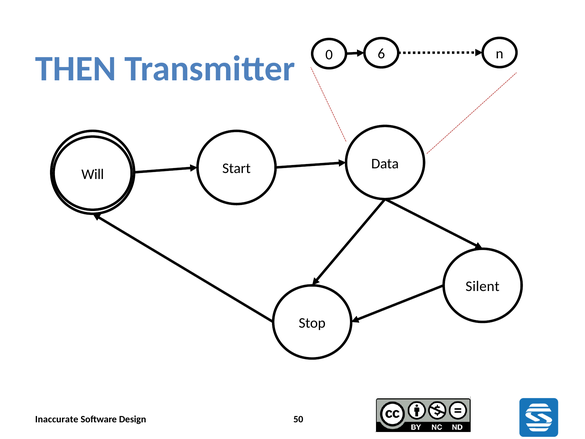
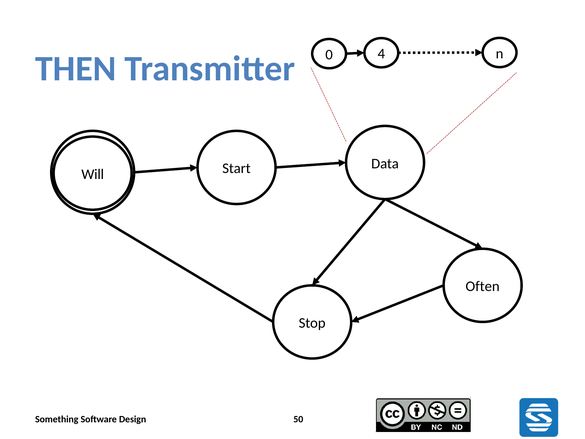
6: 6 -> 4
Silent: Silent -> Often
Inaccurate: Inaccurate -> Something
